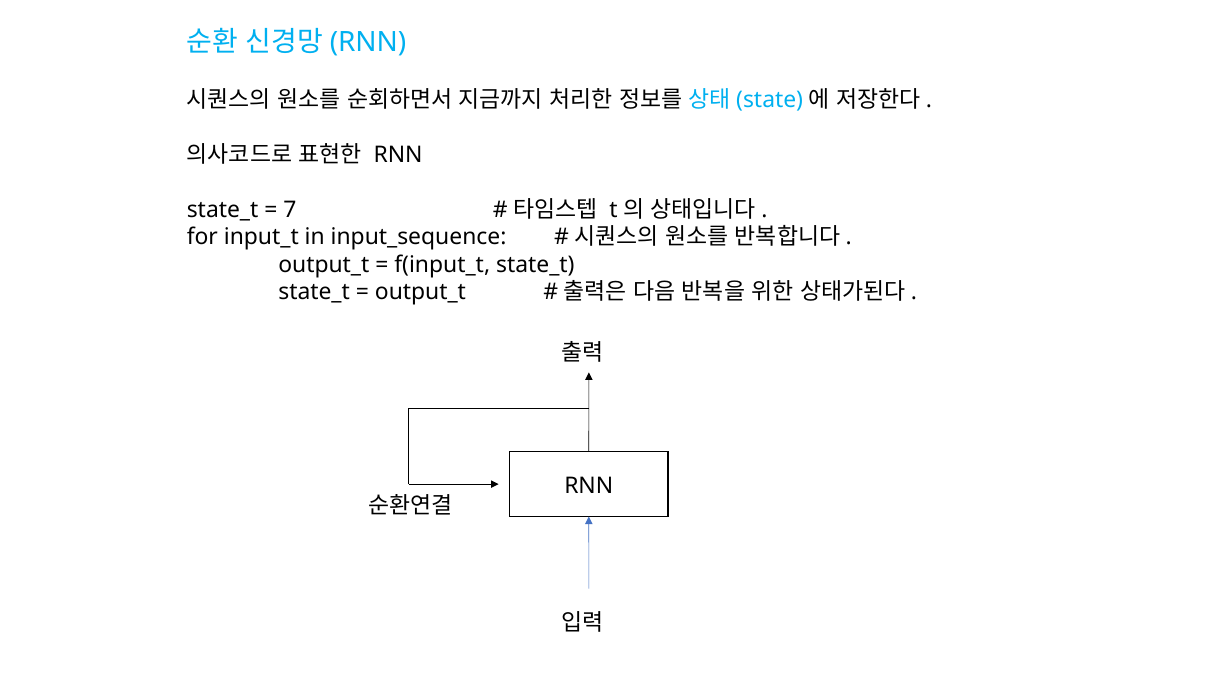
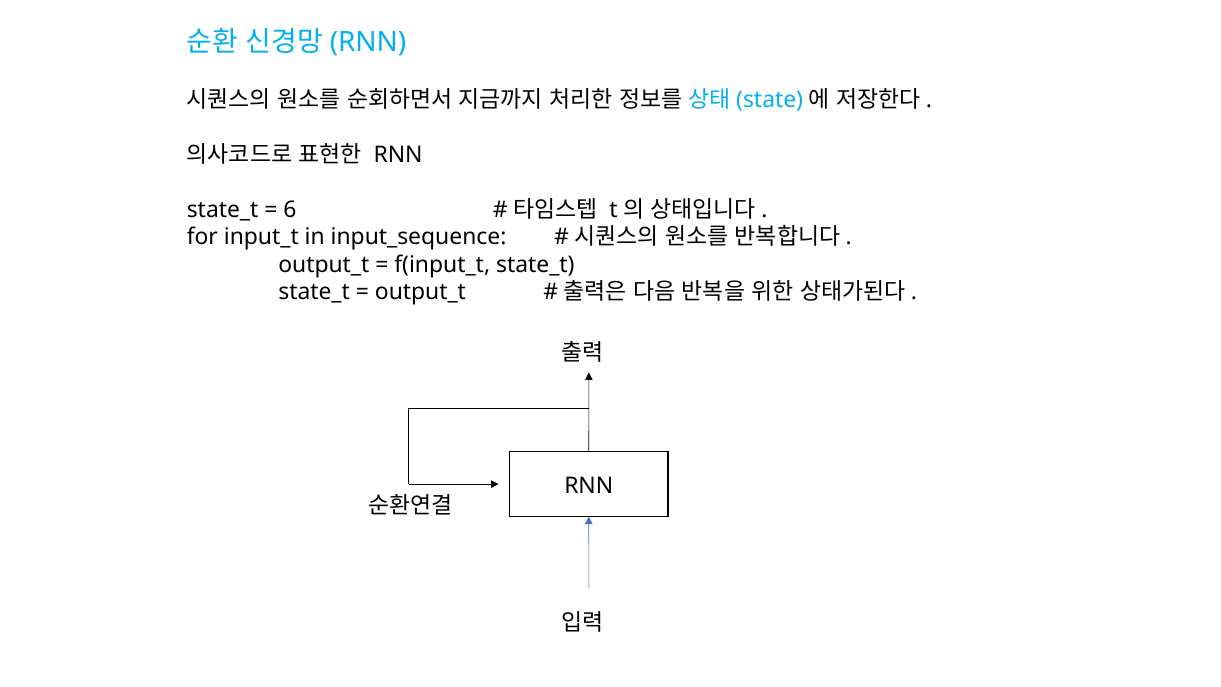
7: 7 -> 6
